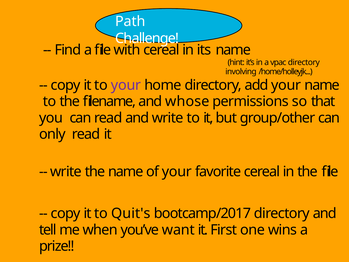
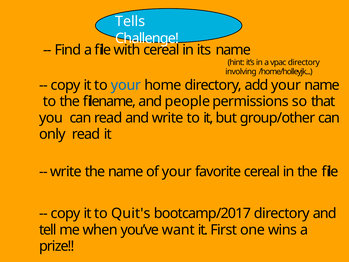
Path: Path -> Tells
your at (126, 85) colour: purple -> blue
whose: whose -> people
